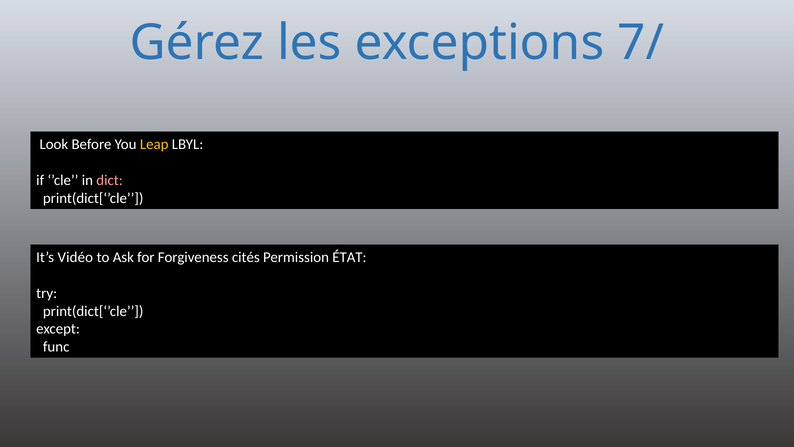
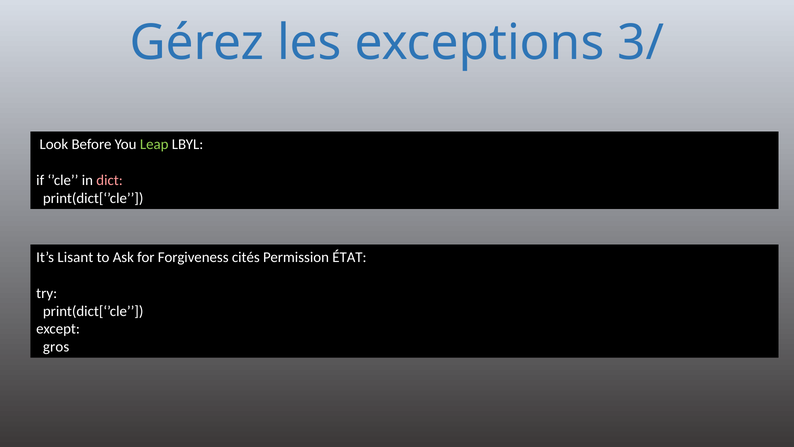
7/: 7/ -> 3/
Leap colour: yellow -> light green
Vidéo: Vidéo -> Lisant
func: func -> gros
